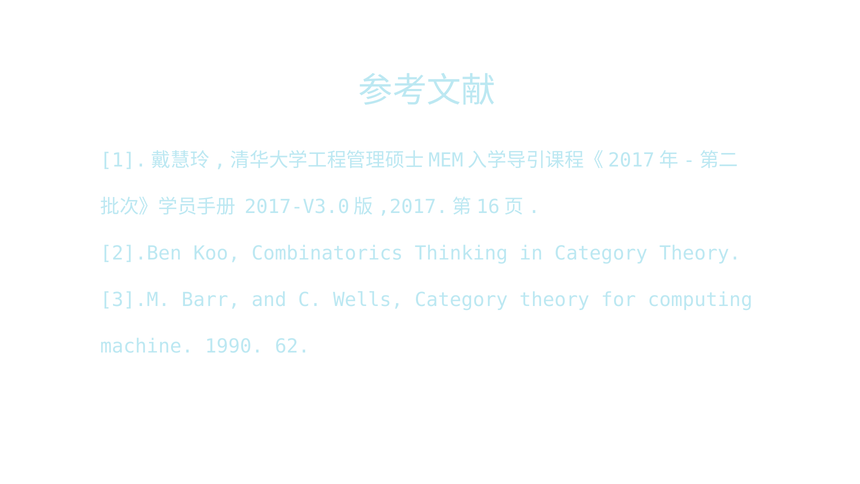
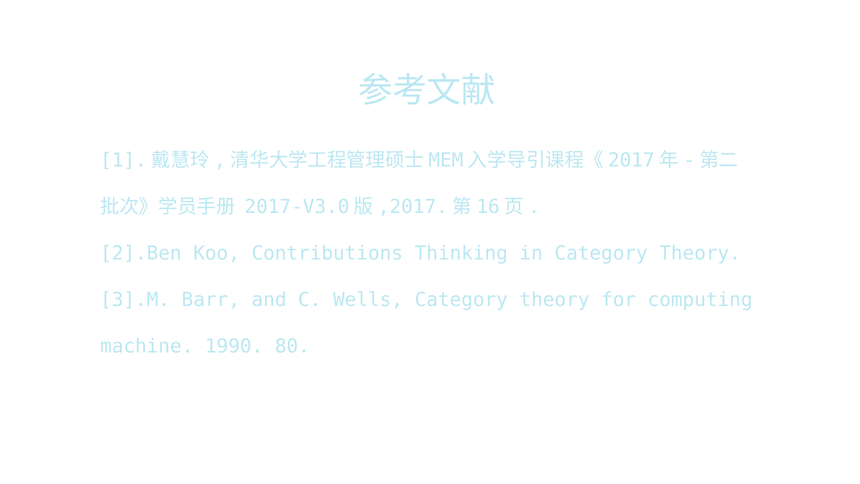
Combinatorics: Combinatorics -> Contributions
62: 62 -> 80
